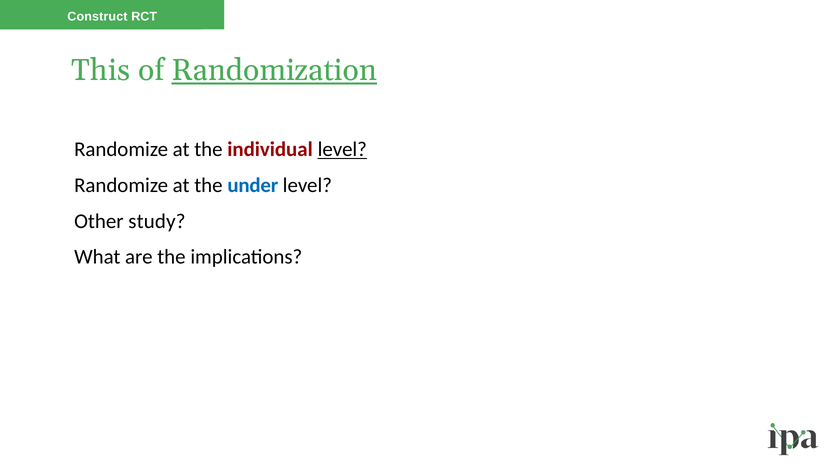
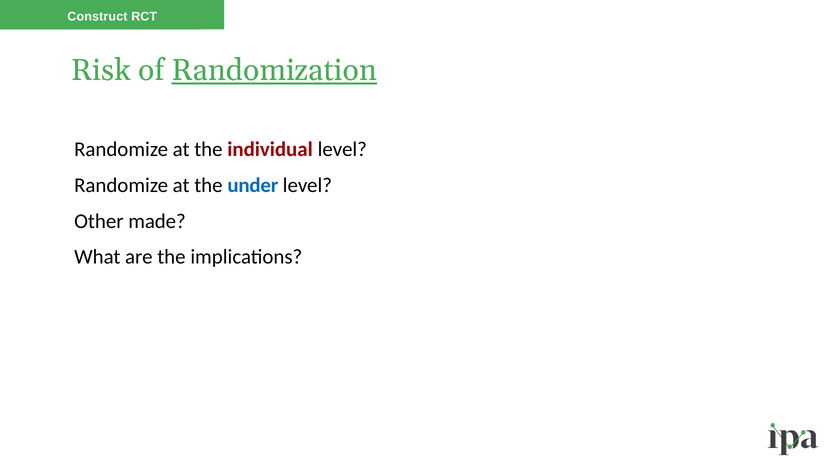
This: This -> Risk
level at (342, 149) underline: present -> none
study: study -> made
